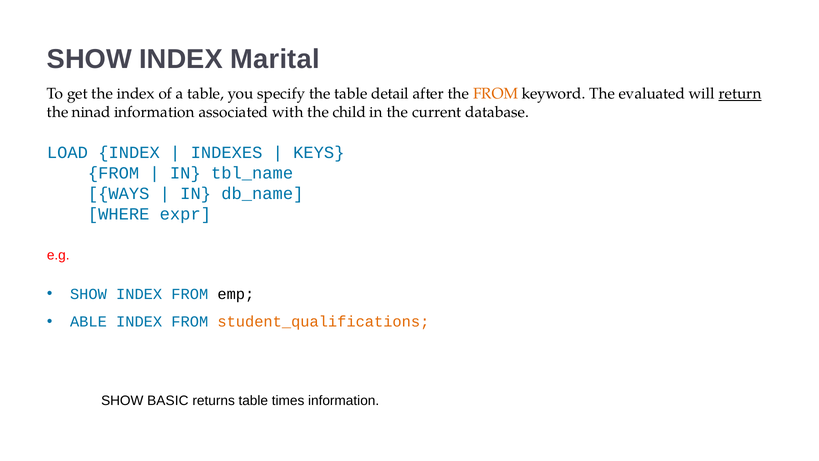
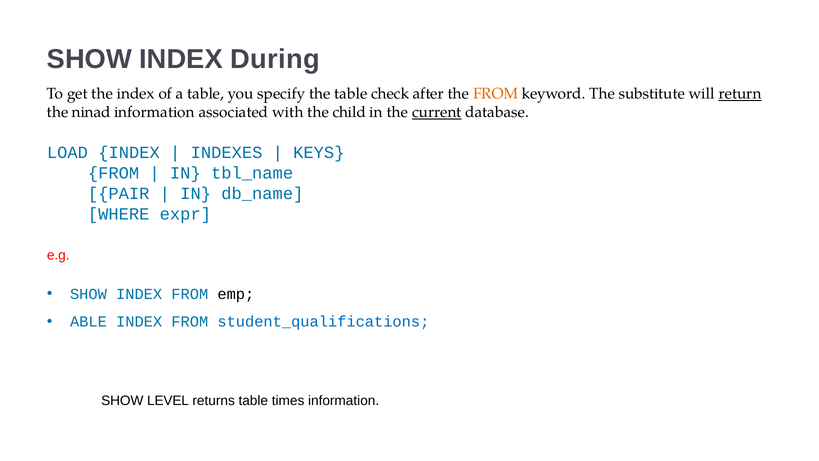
Marital: Marital -> During
detail: detail -> check
evaluated: evaluated -> substitute
current underline: none -> present
WAYS: WAYS -> PAIR
student_qualifications colour: orange -> blue
BASIC: BASIC -> LEVEL
